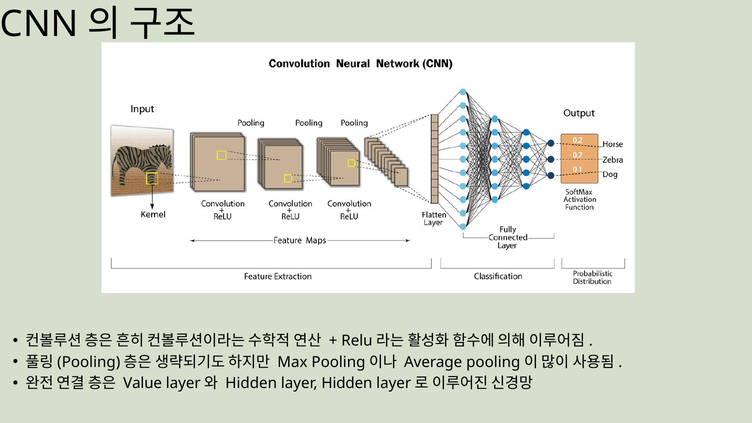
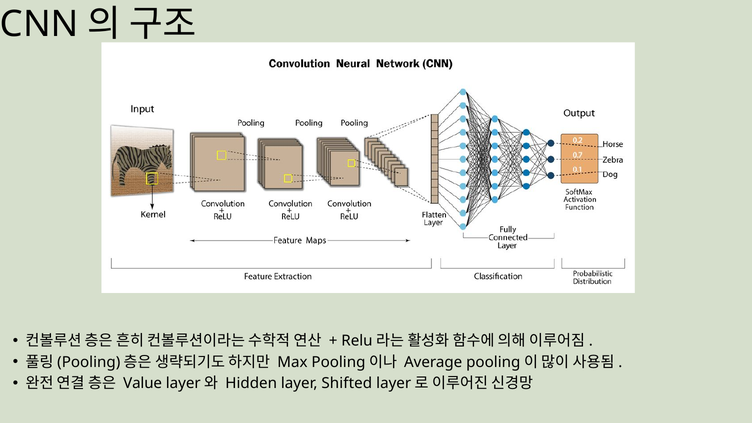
layer Hidden: Hidden -> Shifted
